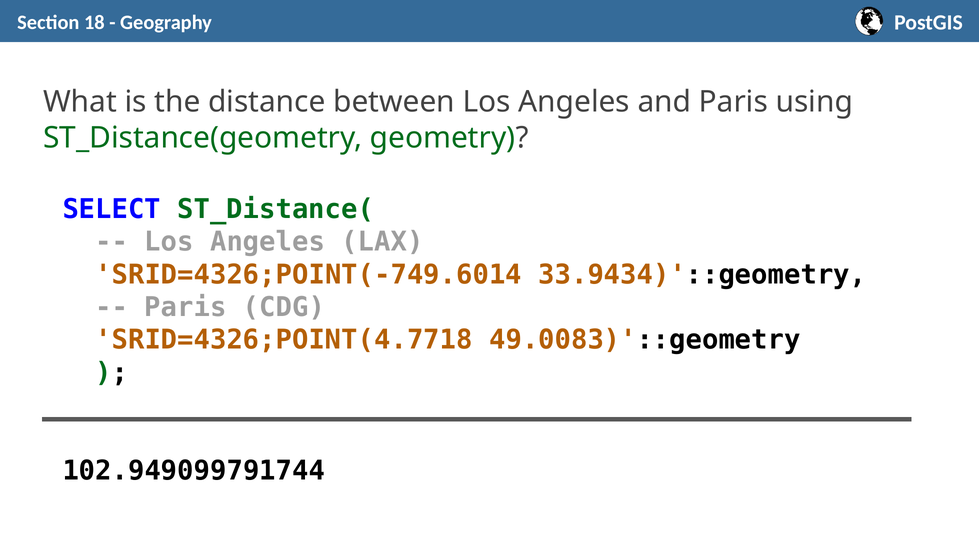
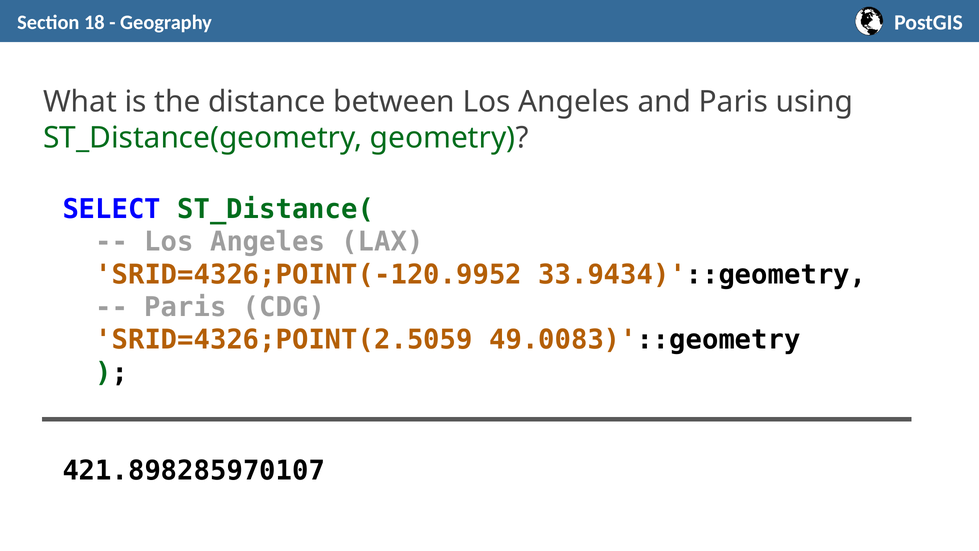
SRID=4326;POINT(-749.6014: SRID=4326;POINT(-749.6014 -> SRID=4326;POINT(-120.9952
SRID=4326;POINT(4.7718: SRID=4326;POINT(4.7718 -> SRID=4326;POINT(2.5059
102.949099791744: 102.949099791744 -> 421.898285970107
